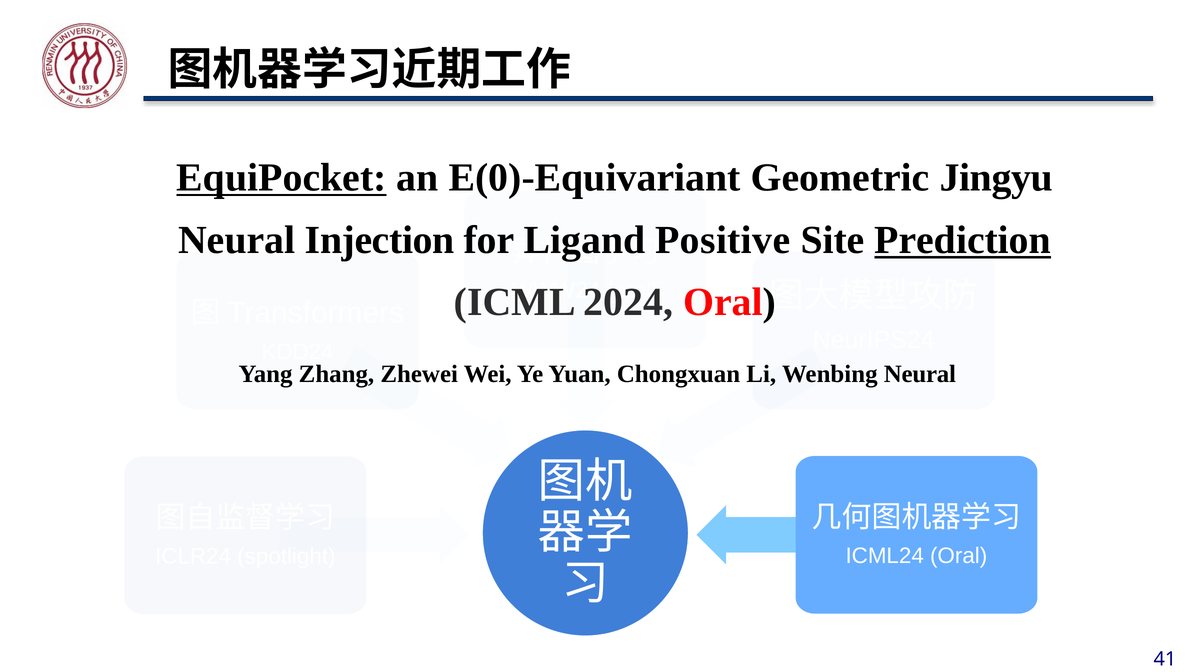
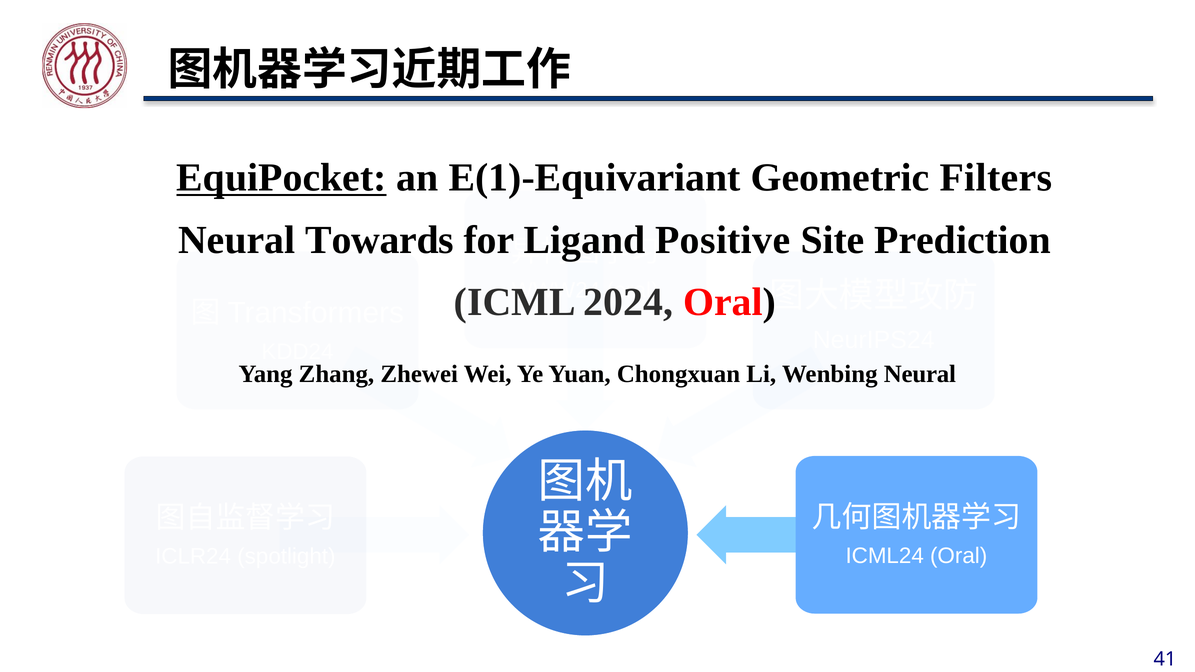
E(0)-Equivariant: E(0)-Equivariant -> E(1)-Equivariant
Jingyu: Jingyu -> Filters
Injection: Injection -> Towards
Prediction underline: present -> none
